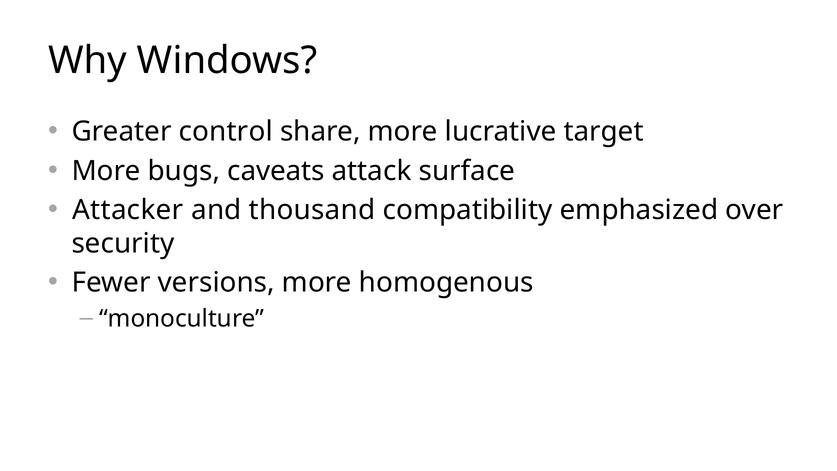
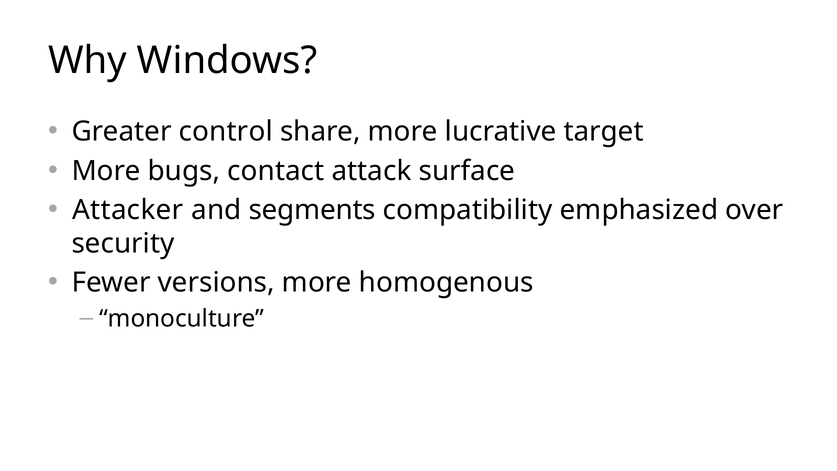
caveats: caveats -> contact
thousand: thousand -> segments
